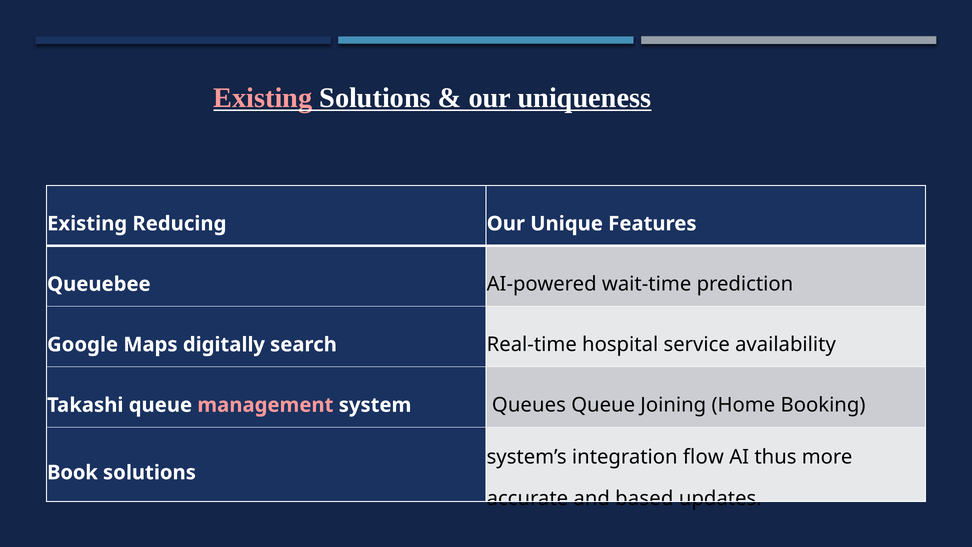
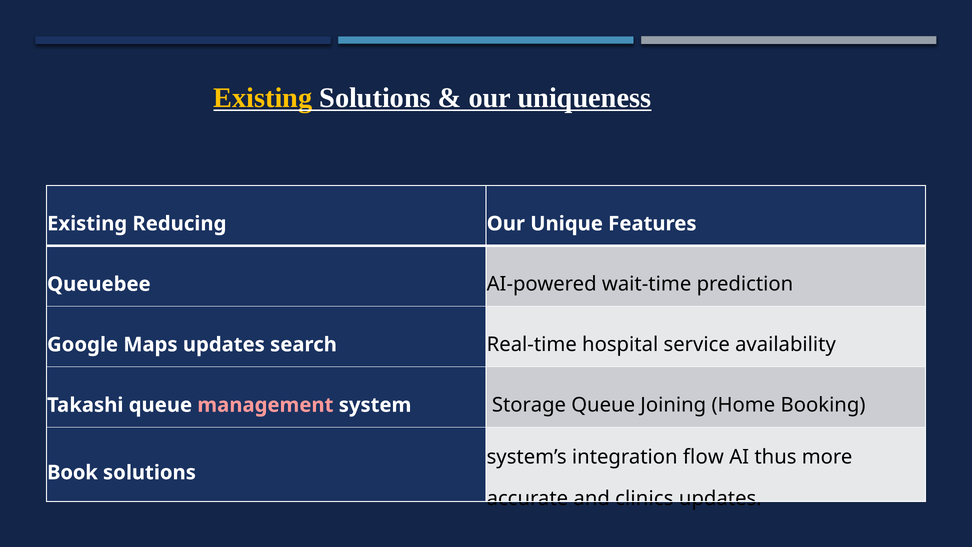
Existing at (263, 98) colour: pink -> yellow
Maps digitally: digitally -> updates
Queues: Queues -> Storage
based: based -> clinics
